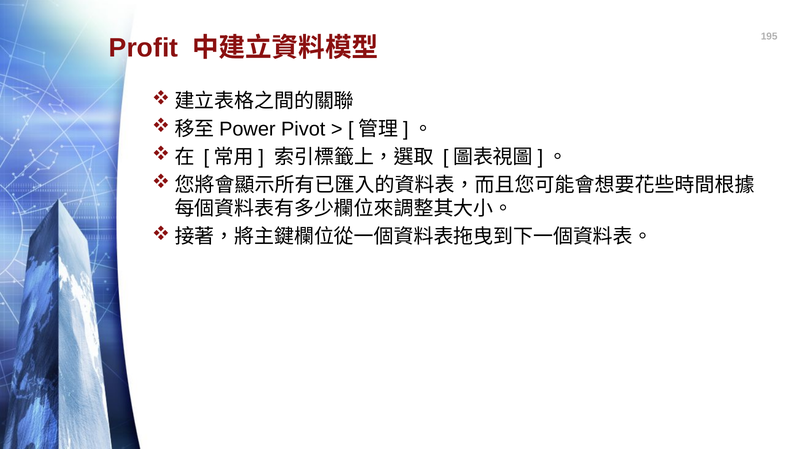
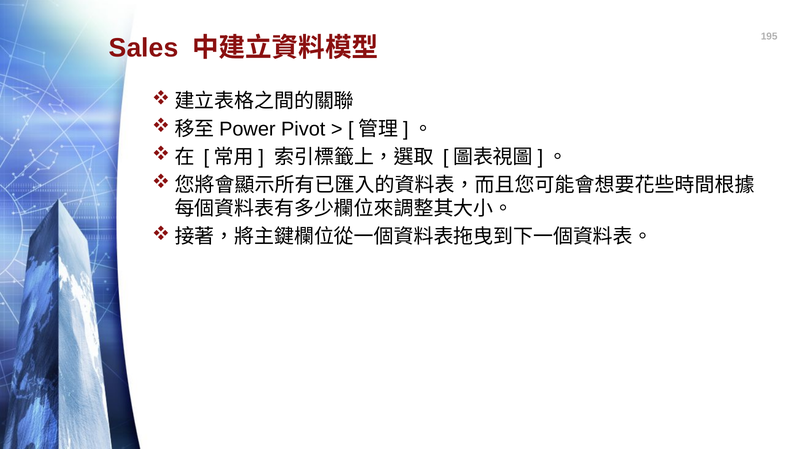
Profit: Profit -> Sales
